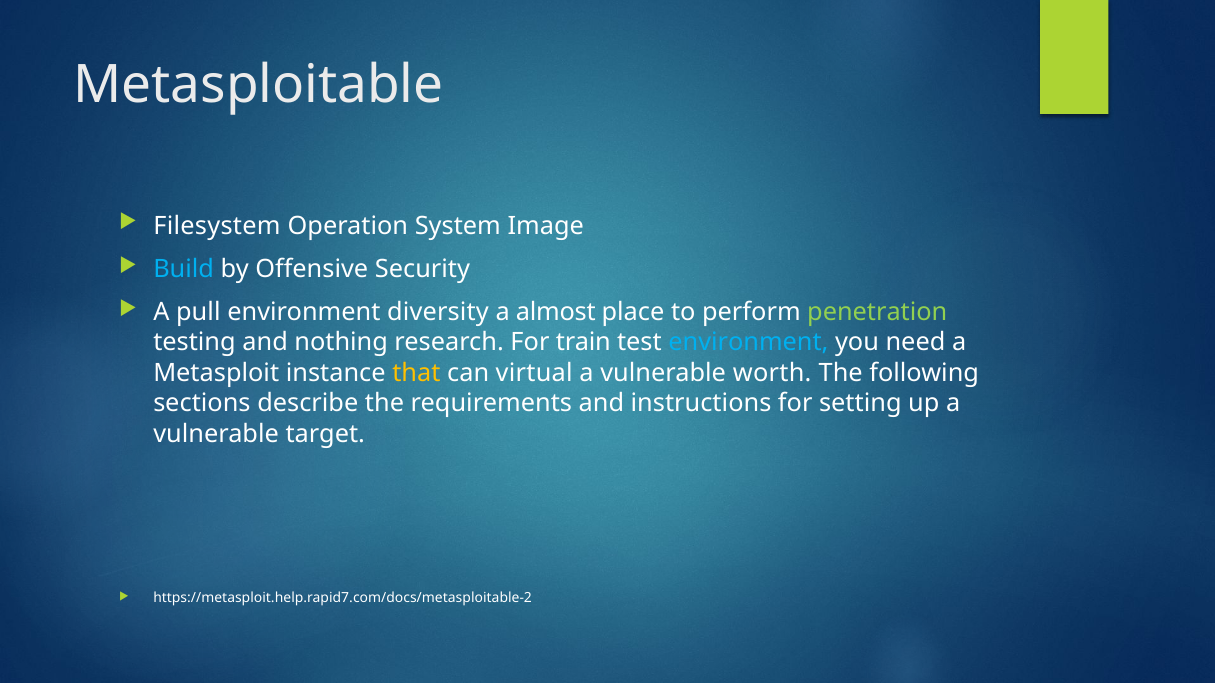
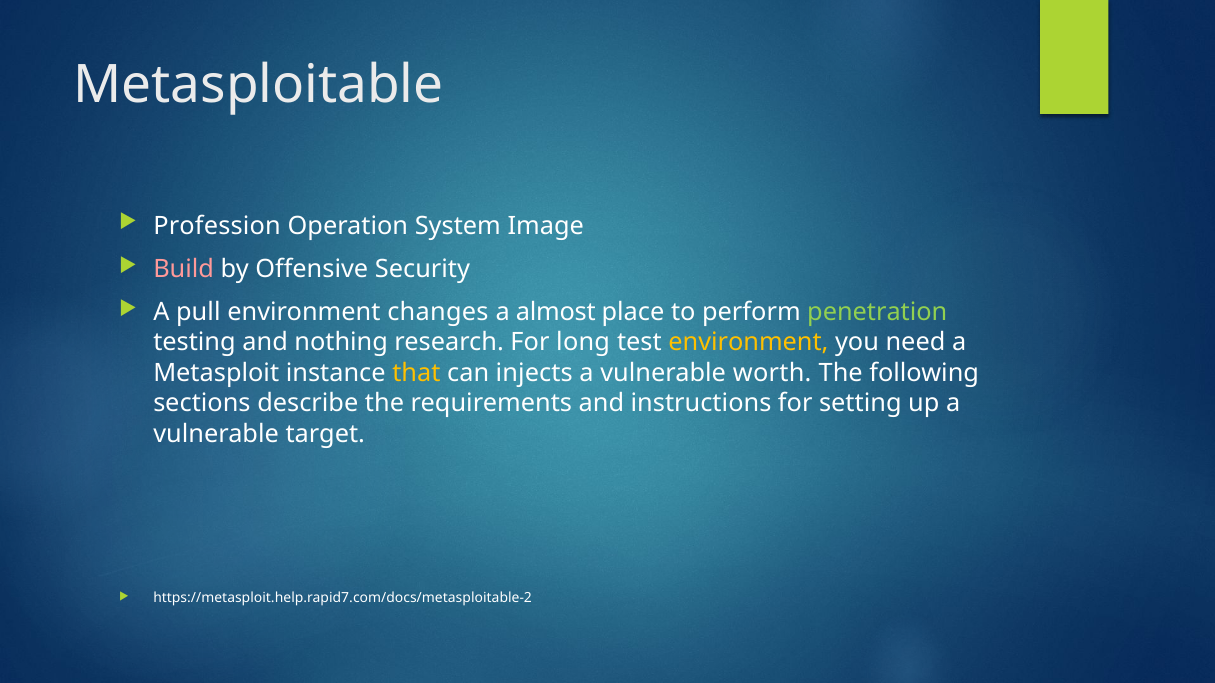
Filesystem: Filesystem -> Profession
Build colour: light blue -> pink
diversity: diversity -> changes
train: train -> long
environment at (748, 343) colour: light blue -> yellow
virtual: virtual -> injects
